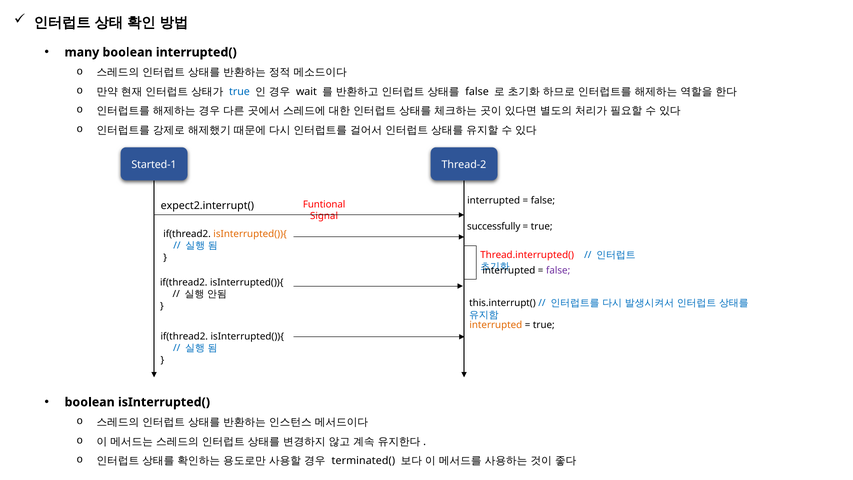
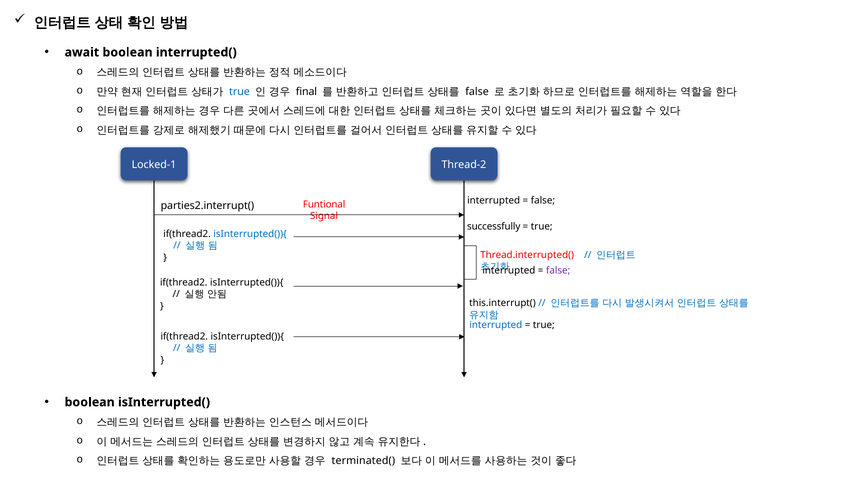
many: many -> await
wait: wait -> final
Started-1: Started-1 -> Locked-1
expect2.interrupt(: expect2.interrupt( -> parties2.interrupt(
isInterrupted()){ at (250, 234) colour: orange -> blue
interrupted at (496, 325) colour: orange -> blue
